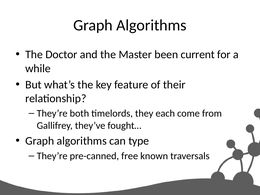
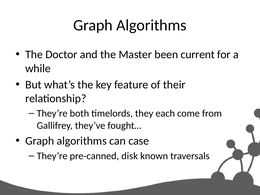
type: type -> case
free: free -> disk
